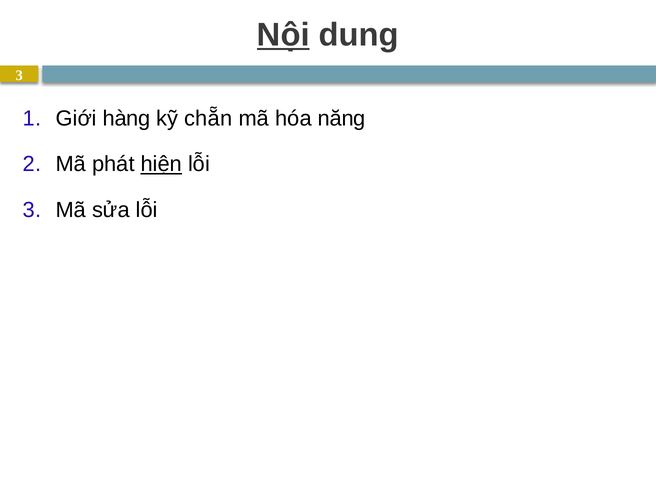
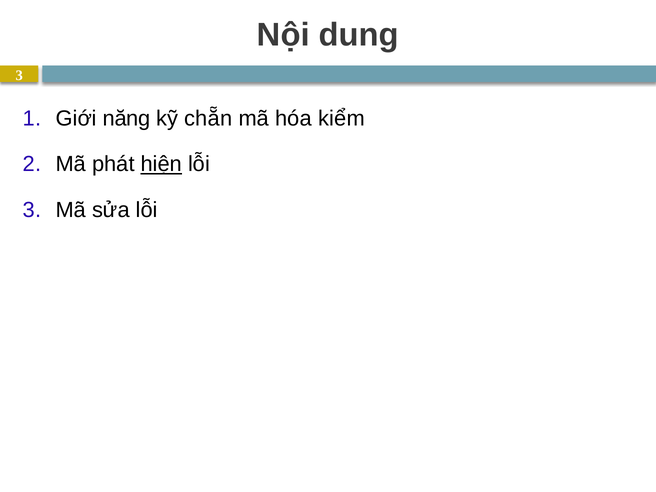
Nội underline: present -> none
hàng: hàng -> năng
năng: năng -> kiểm
